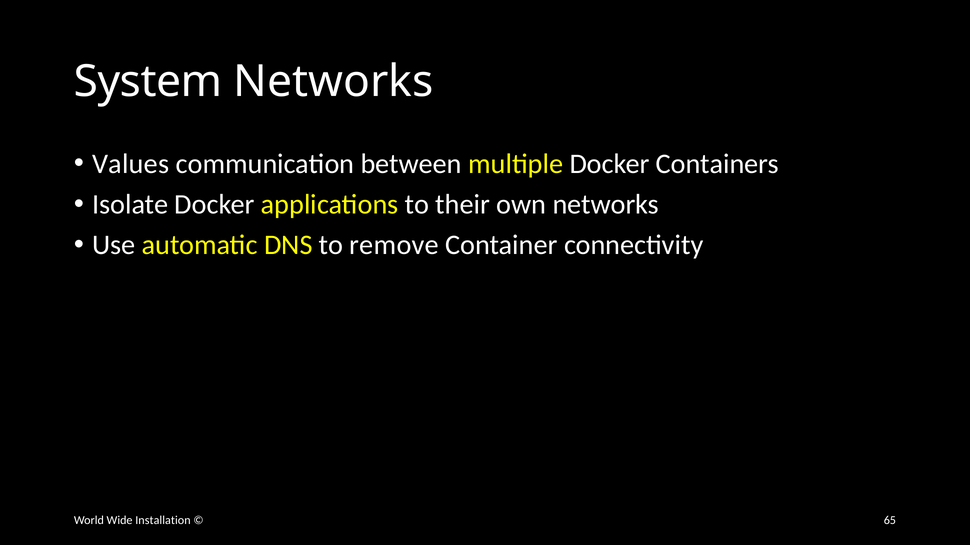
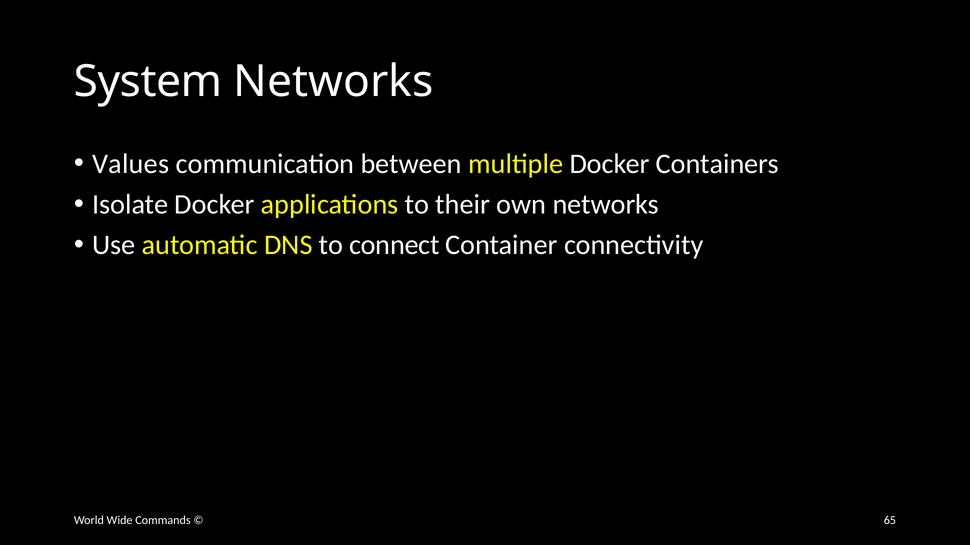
remove: remove -> connect
Installation: Installation -> Commands
